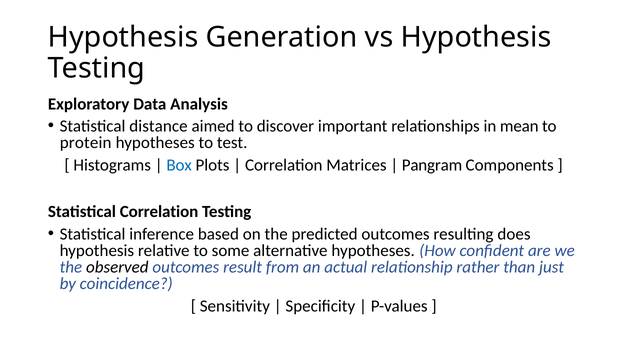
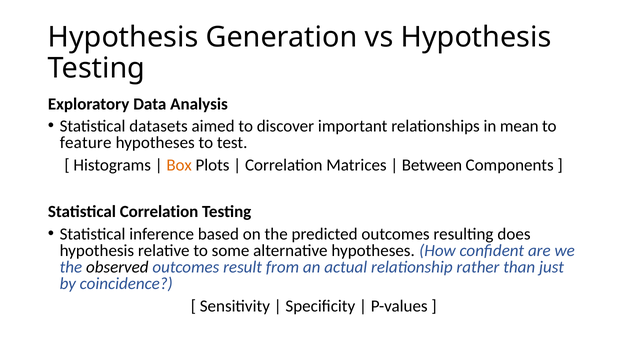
distance: distance -> datasets
protein: protein -> feature
Box colour: blue -> orange
Pangram: Pangram -> Between
